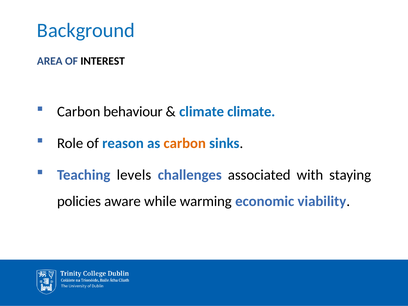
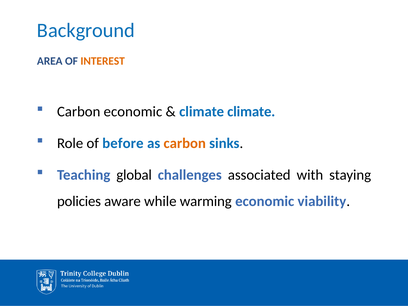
INTEREST colour: black -> orange
Carbon behaviour: behaviour -> economic
reason: reason -> before
levels: levels -> global
